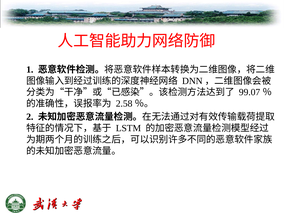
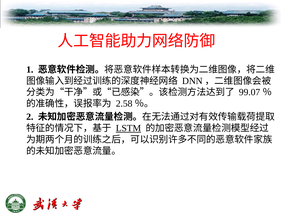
LSTM underline: none -> present
